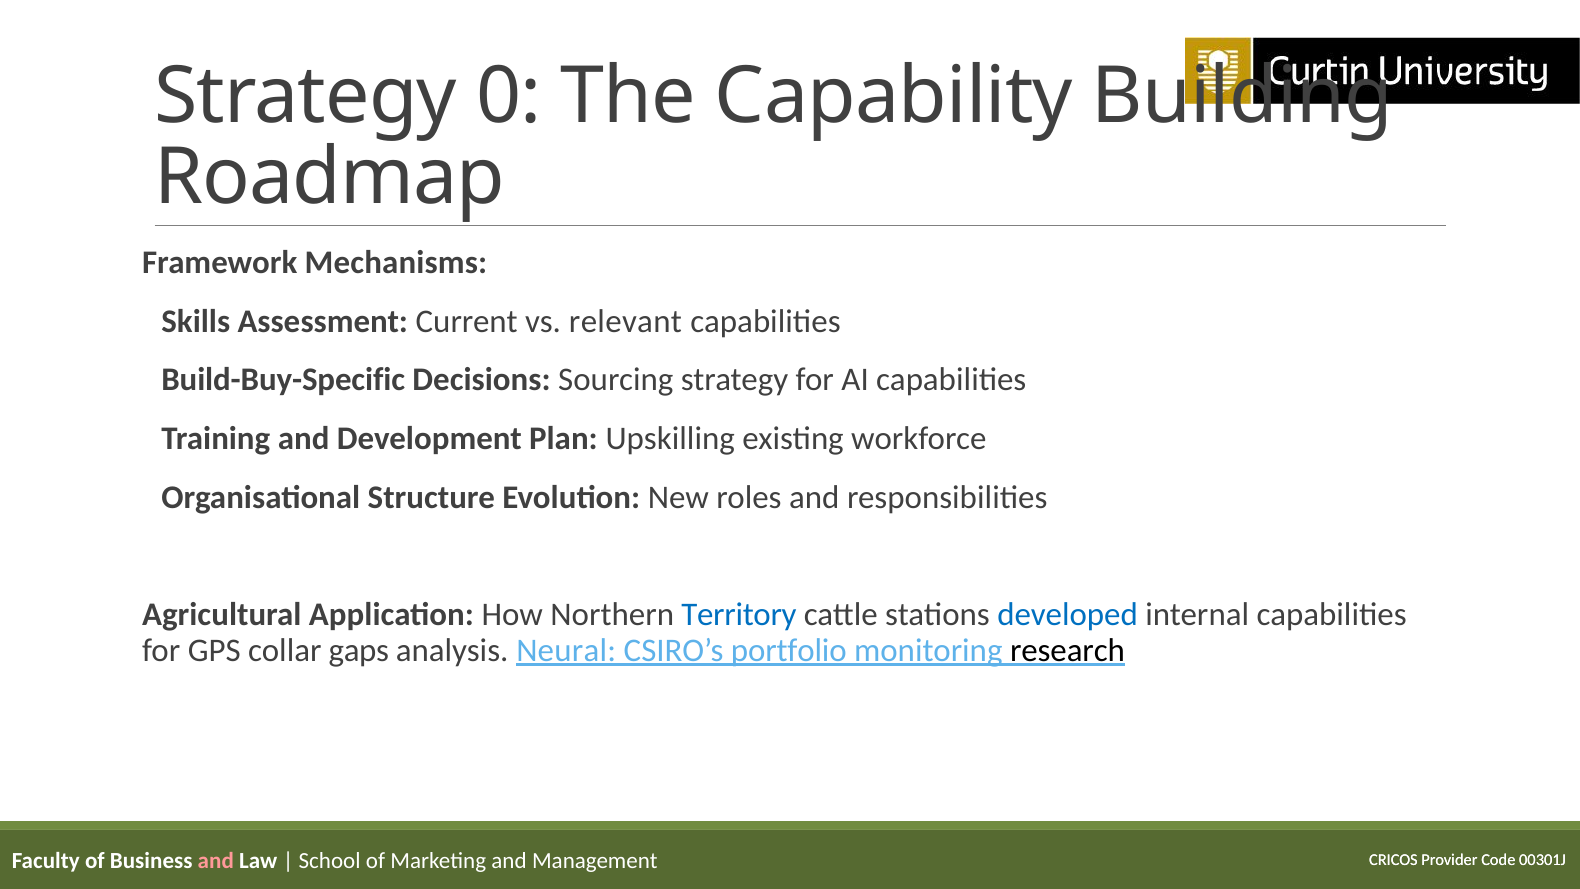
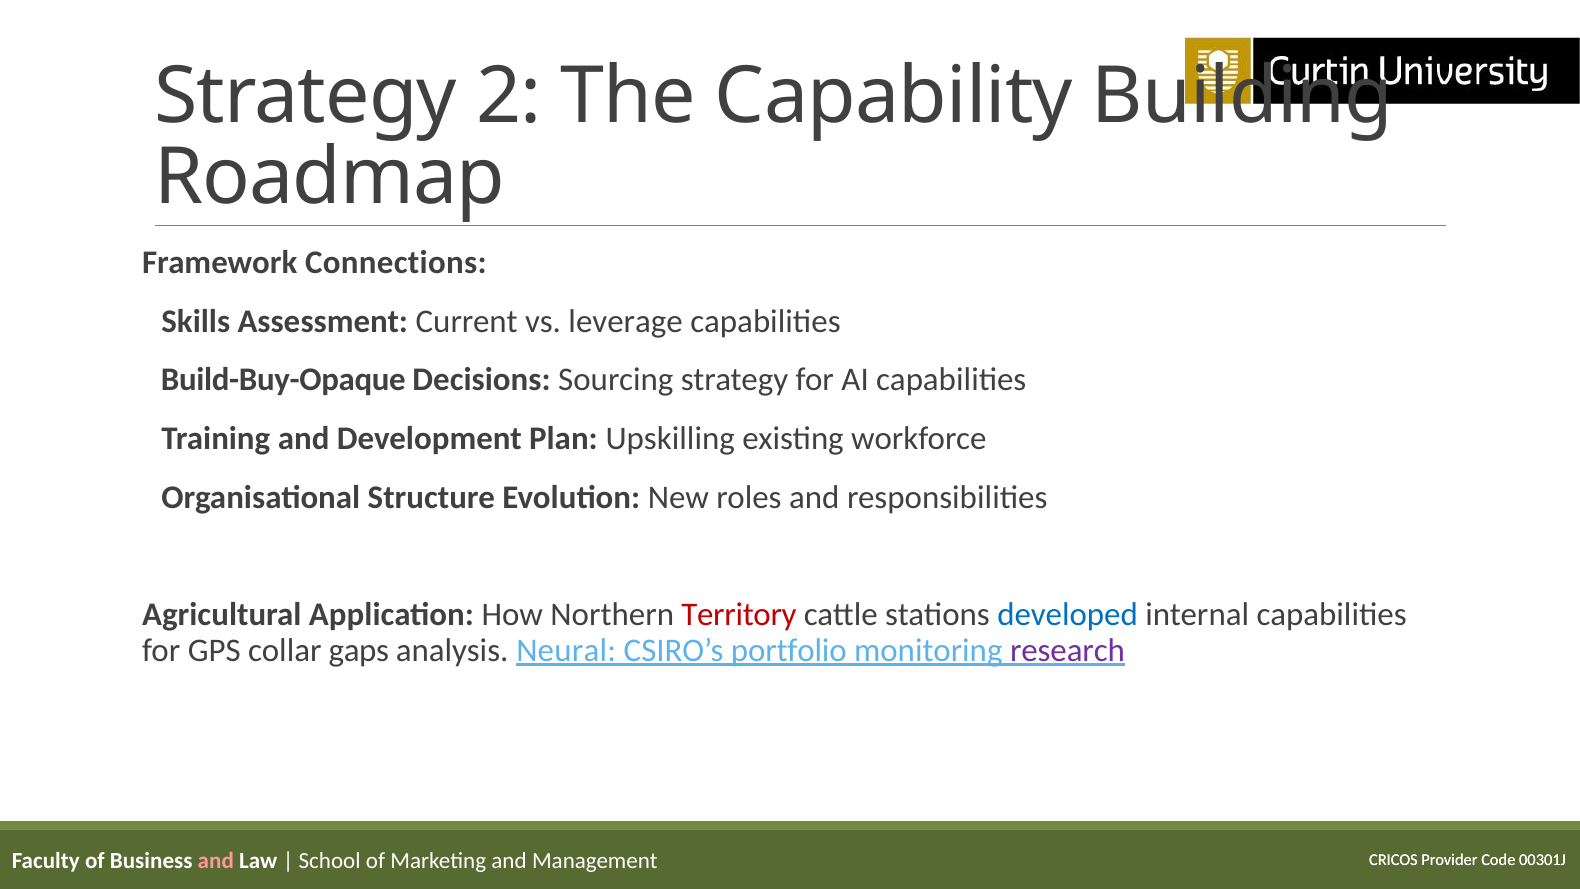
0: 0 -> 2
Mechanisms: Mechanisms -> Connections
relevant: relevant -> leverage
Build-Buy-Specific: Build-Buy-Specific -> Build-Buy-Opaque
Territory colour: blue -> red
research colour: black -> purple
